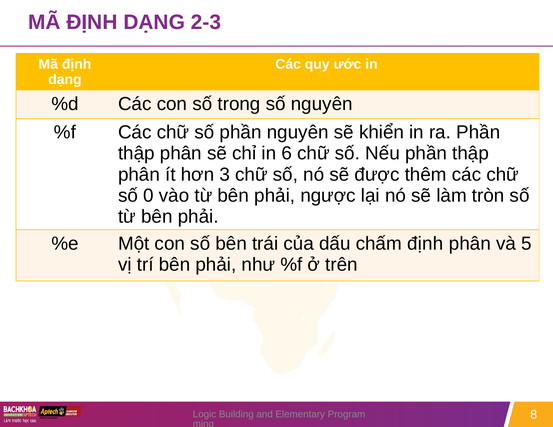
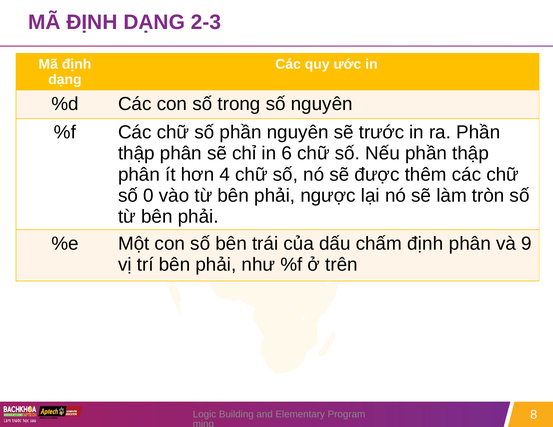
khiển: khiển -> trước
3: 3 -> 4
5: 5 -> 9
